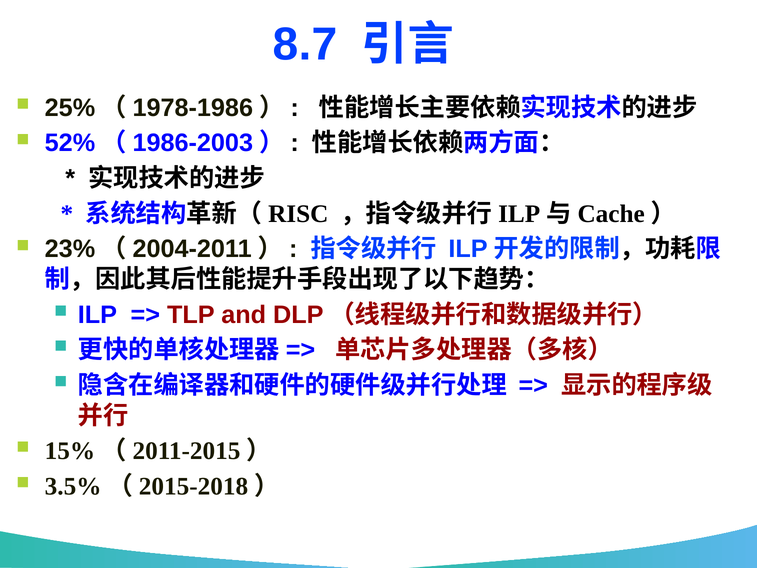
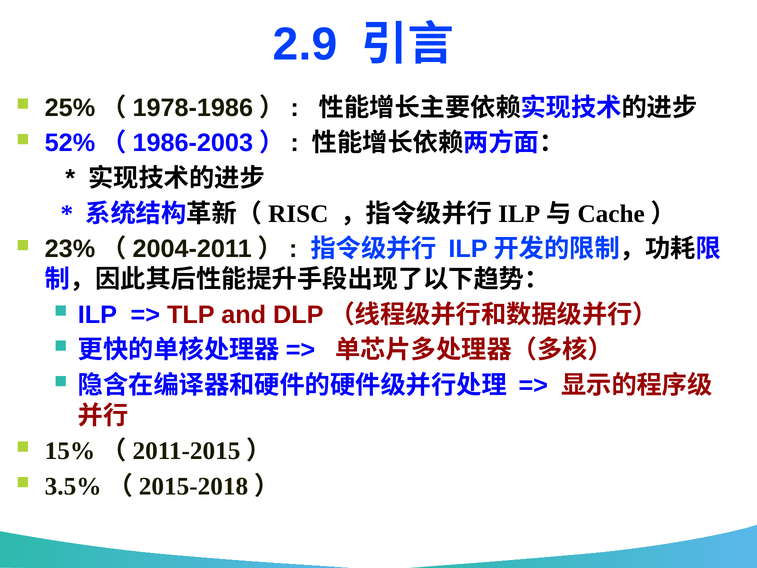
8.7: 8.7 -> 2.9
